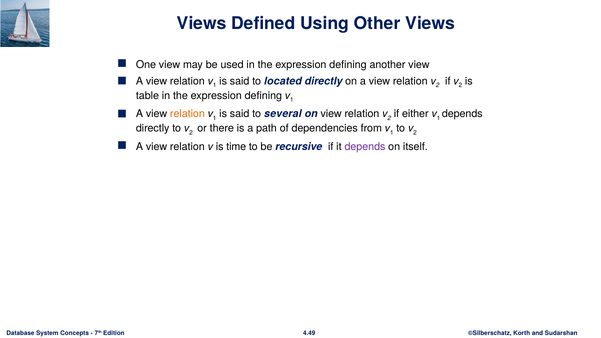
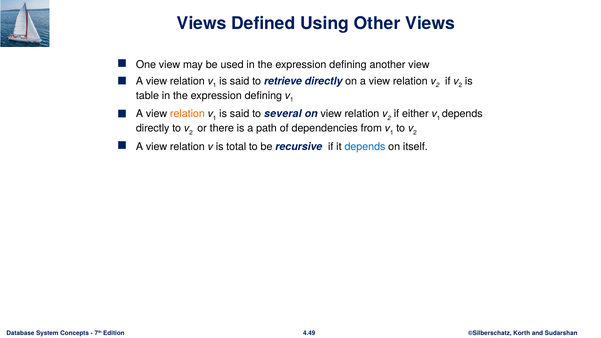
located: located -> retrieve
time: time -> total
depends at (365, 147) colour: purple -> blue
